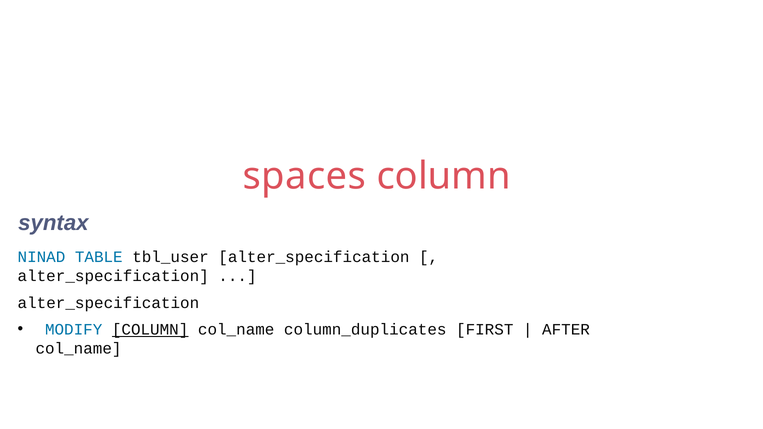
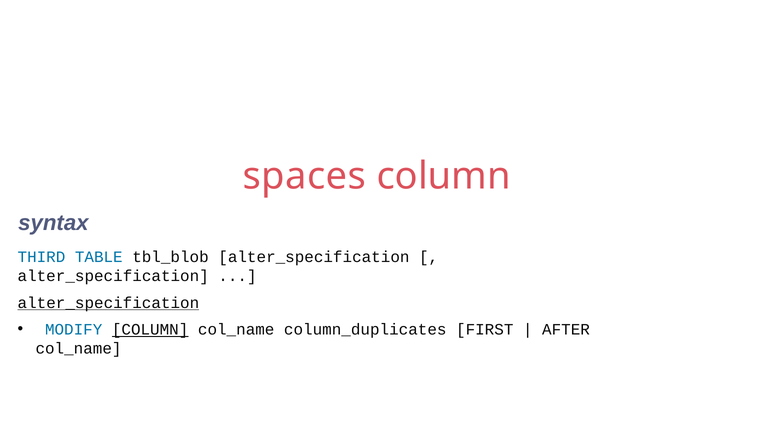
NINAD: NINAD -> THIRD
tbl_user: tbl_user -> tbl_blob
alter_specification at (108, 303) underline: none -> present
